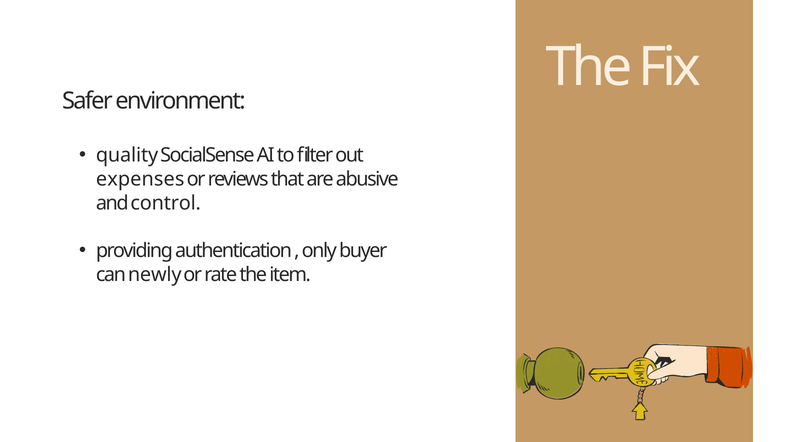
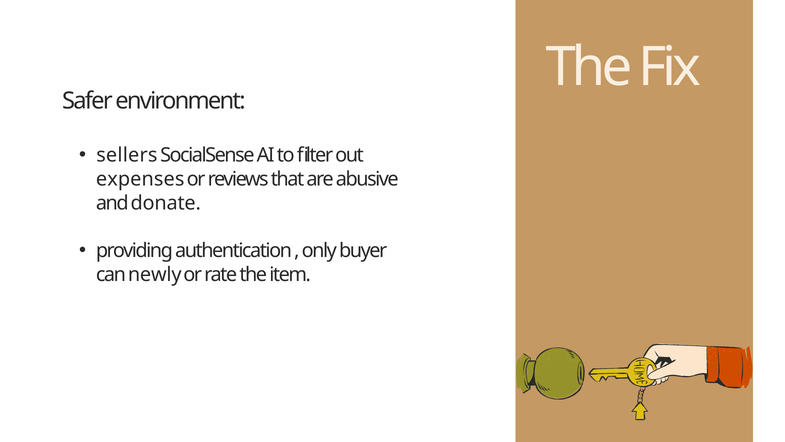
quality: quality -> sellers
control: control -> donate
